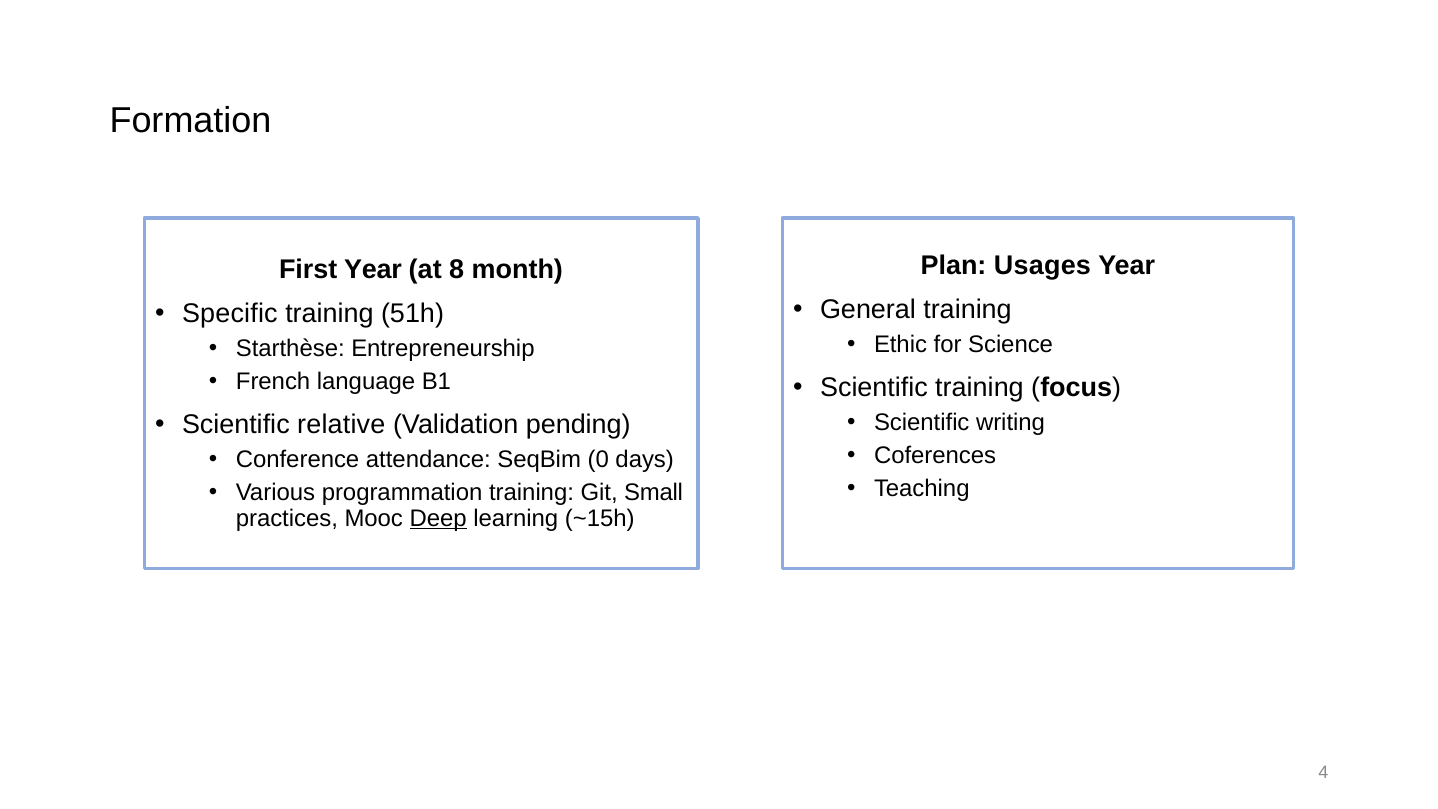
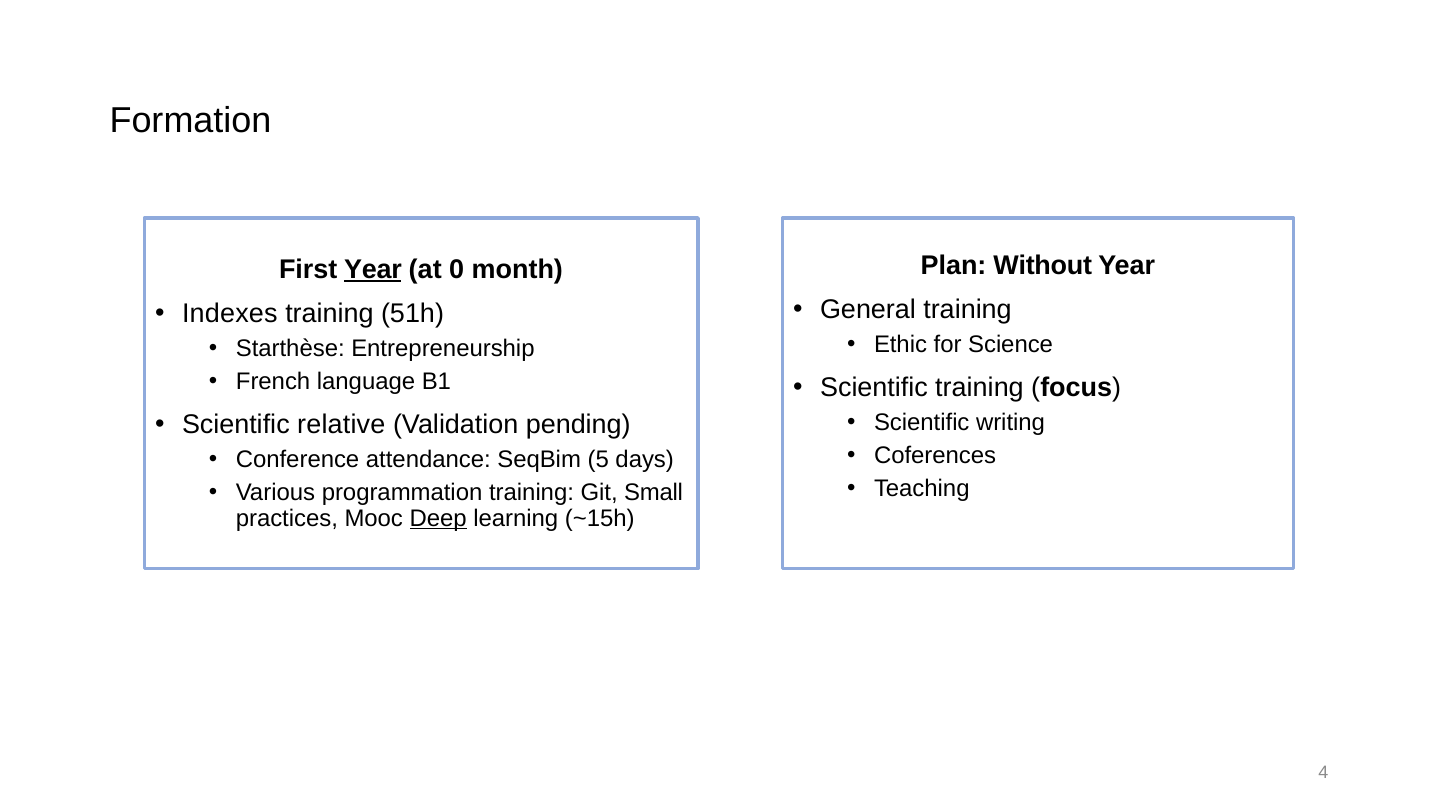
Usages: Usages -> Without
Year at (373, 269) underline: none -> present
8: 8 -> 0
Specific: Specific -> Indexes
0: 0 -> 5
